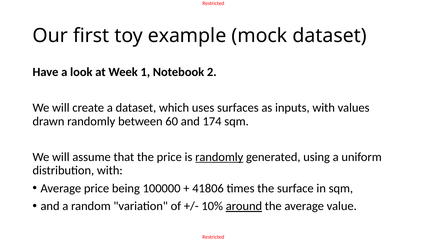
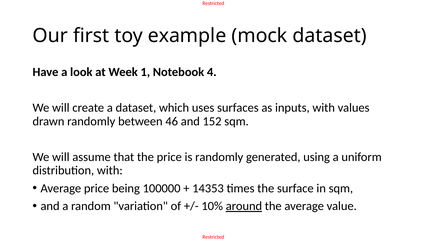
2: 2 -> 4
60: 60 -> 46
174: 174 -> 152
randomly at (219, 157) underline: present -> none
41806: 41806 -> 14353
